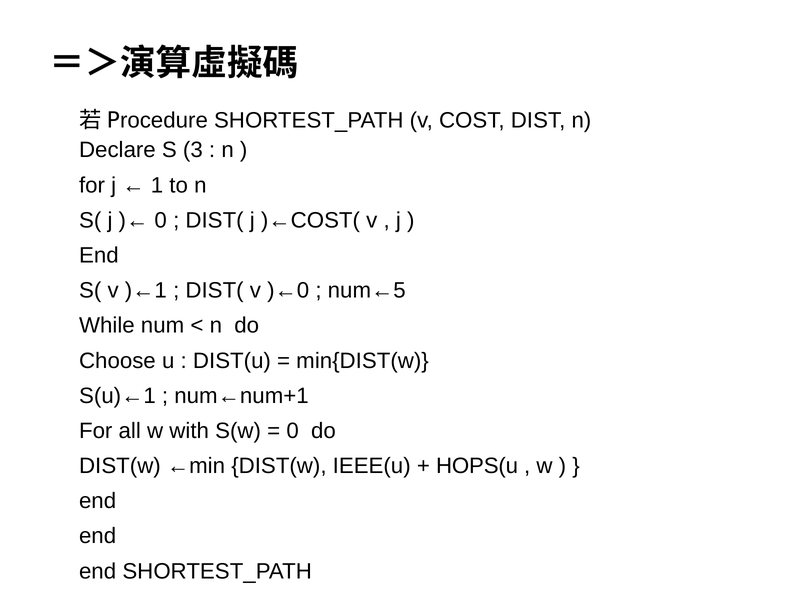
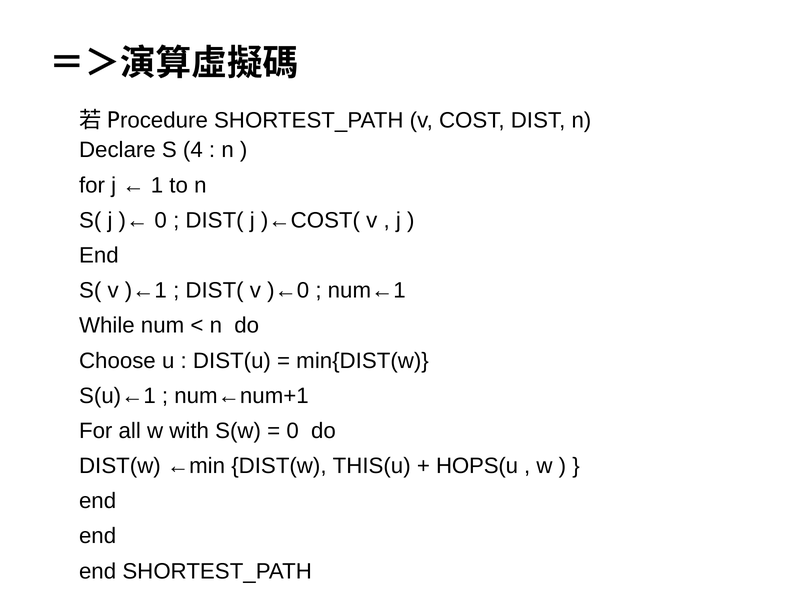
3: 3 -> 4
num←5: num←5 -> num←1
IEEE(u: IEEE(u -> THIS(u
